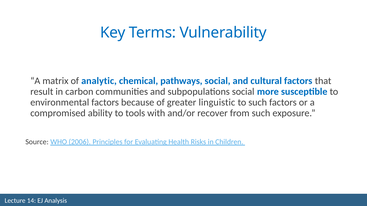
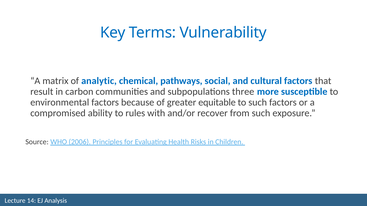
subpopulations social: social -> three
linguistic: linguistic -> equitable
tools: tools -> rules
